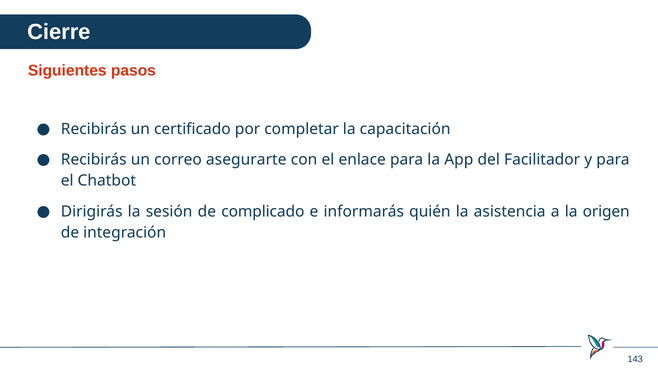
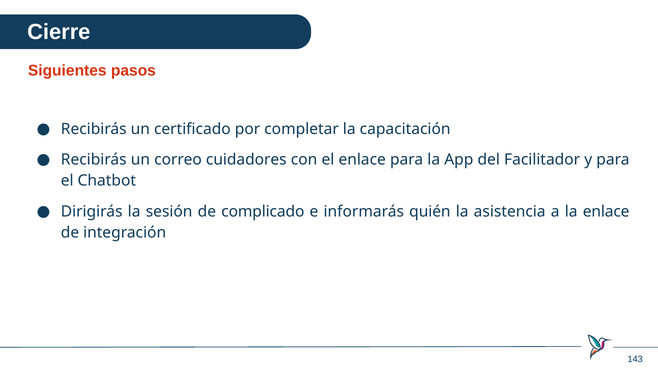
asegurarte: asegurarte -> cuidadores
la origen: origen -> enlace
